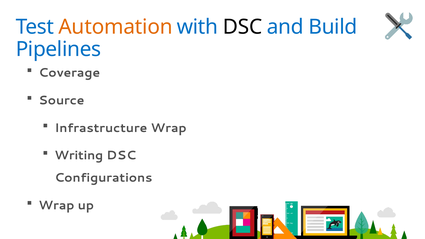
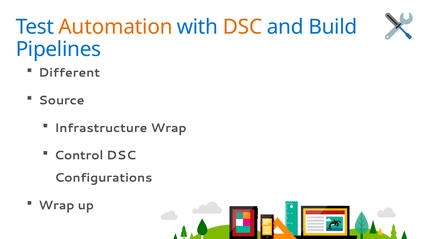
DSC at (243, 27) colour: black -> orange
Coverage: Coverage -> Different
Writing: Writing -> Control
